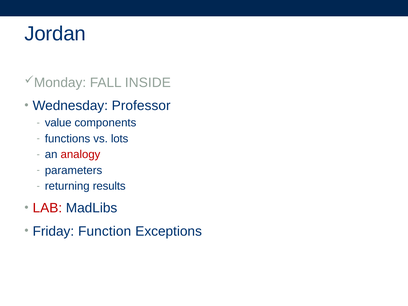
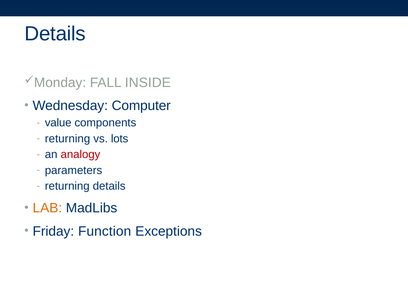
Jordan at (55, 34): Jordan -> Details
Professor: Professor -> Computer
functions at (68, 139): functions -> returning
returning results: results -> details
LAB colour: red -> orange
